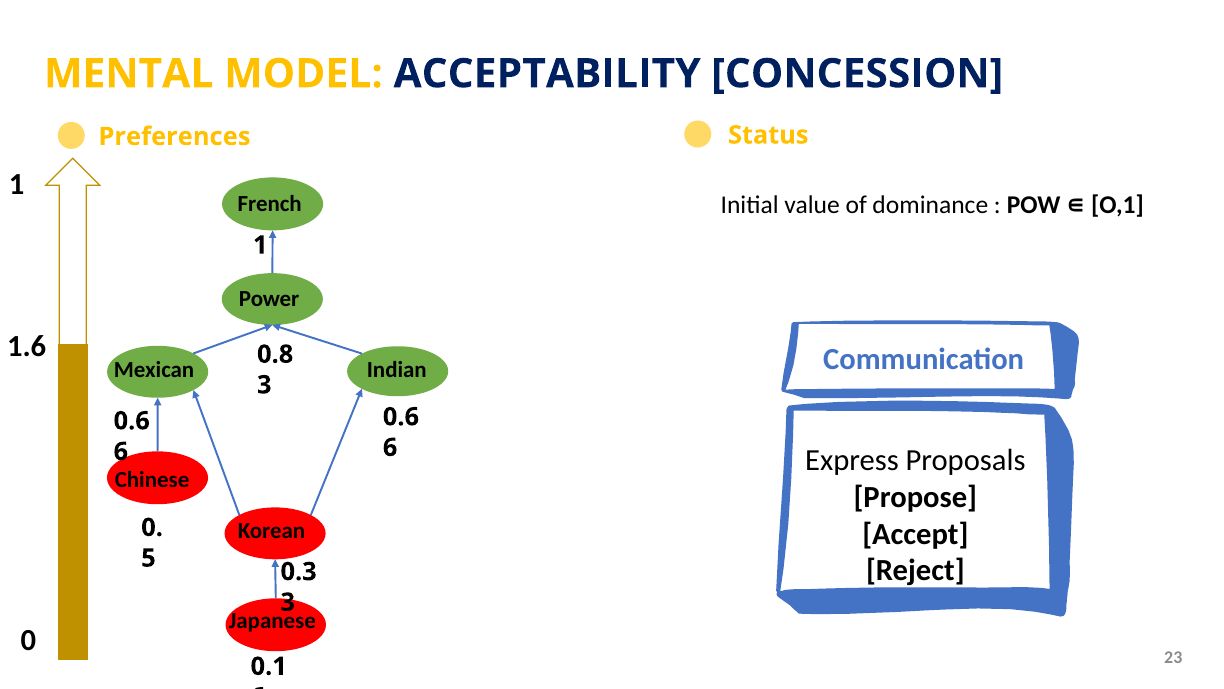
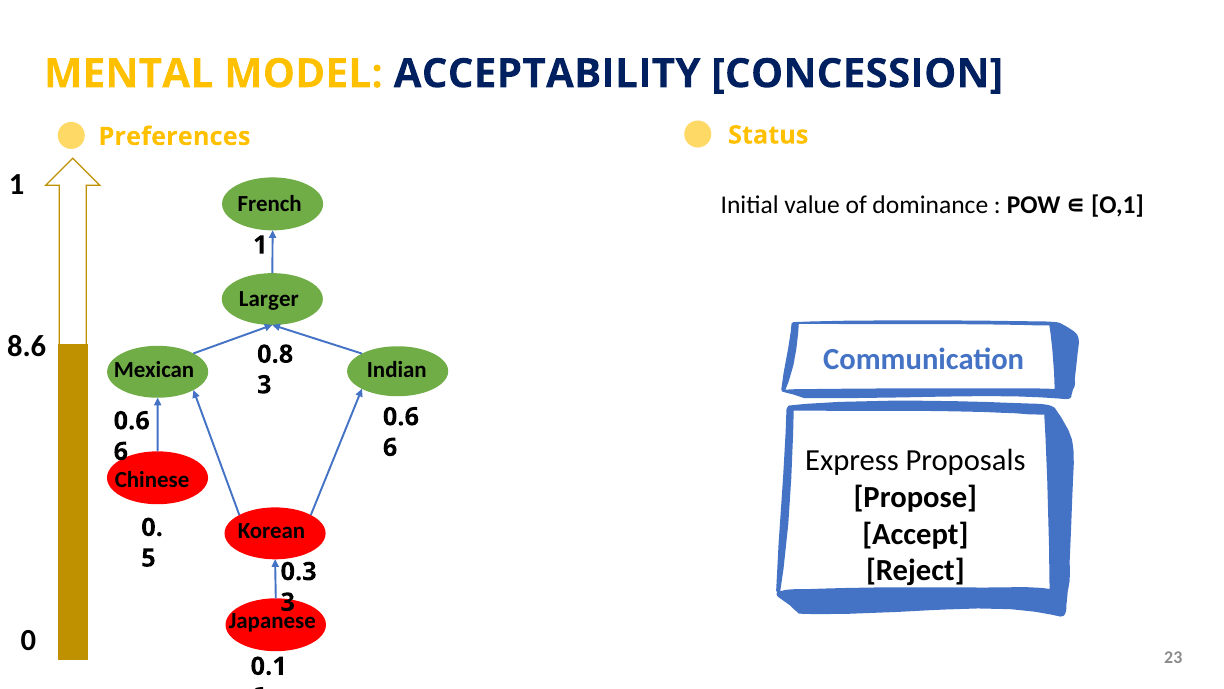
Power: Power -> Larger
1.6: 1.6 -> 8.6
